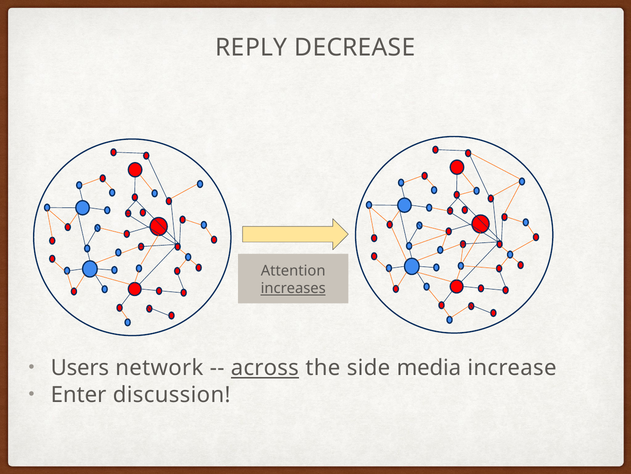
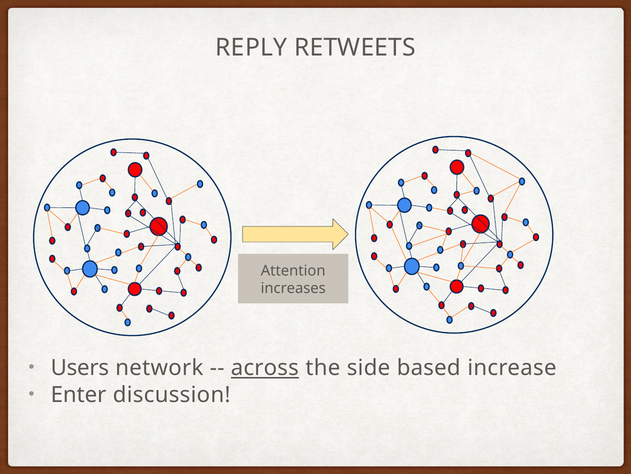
DECREASE: DECREASE -> RETWEETS
increases underline: present -> none
media: media -> based
